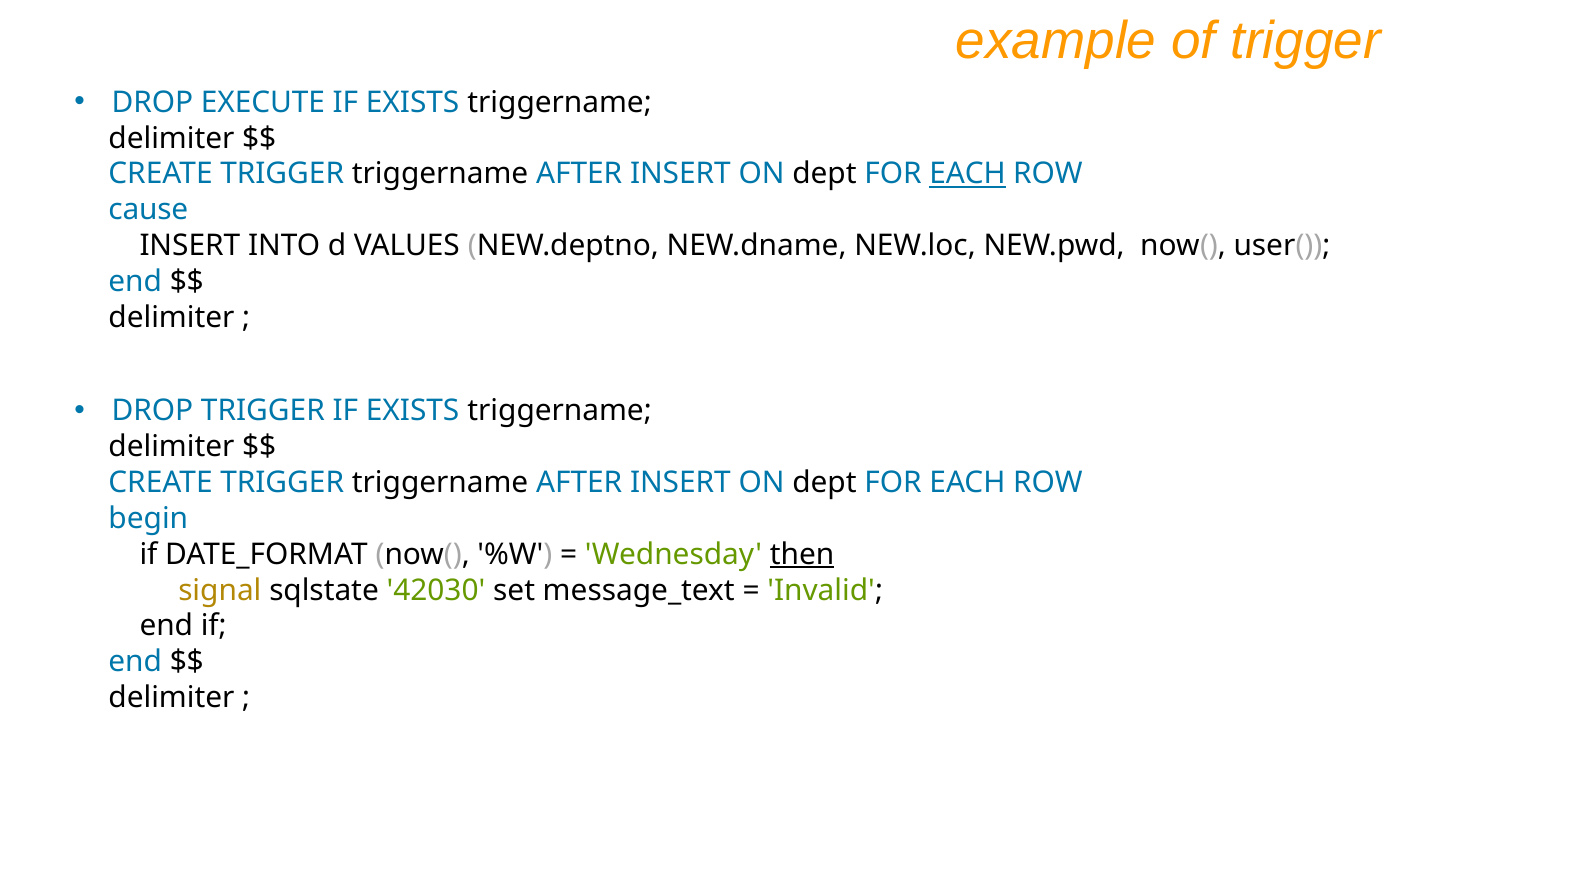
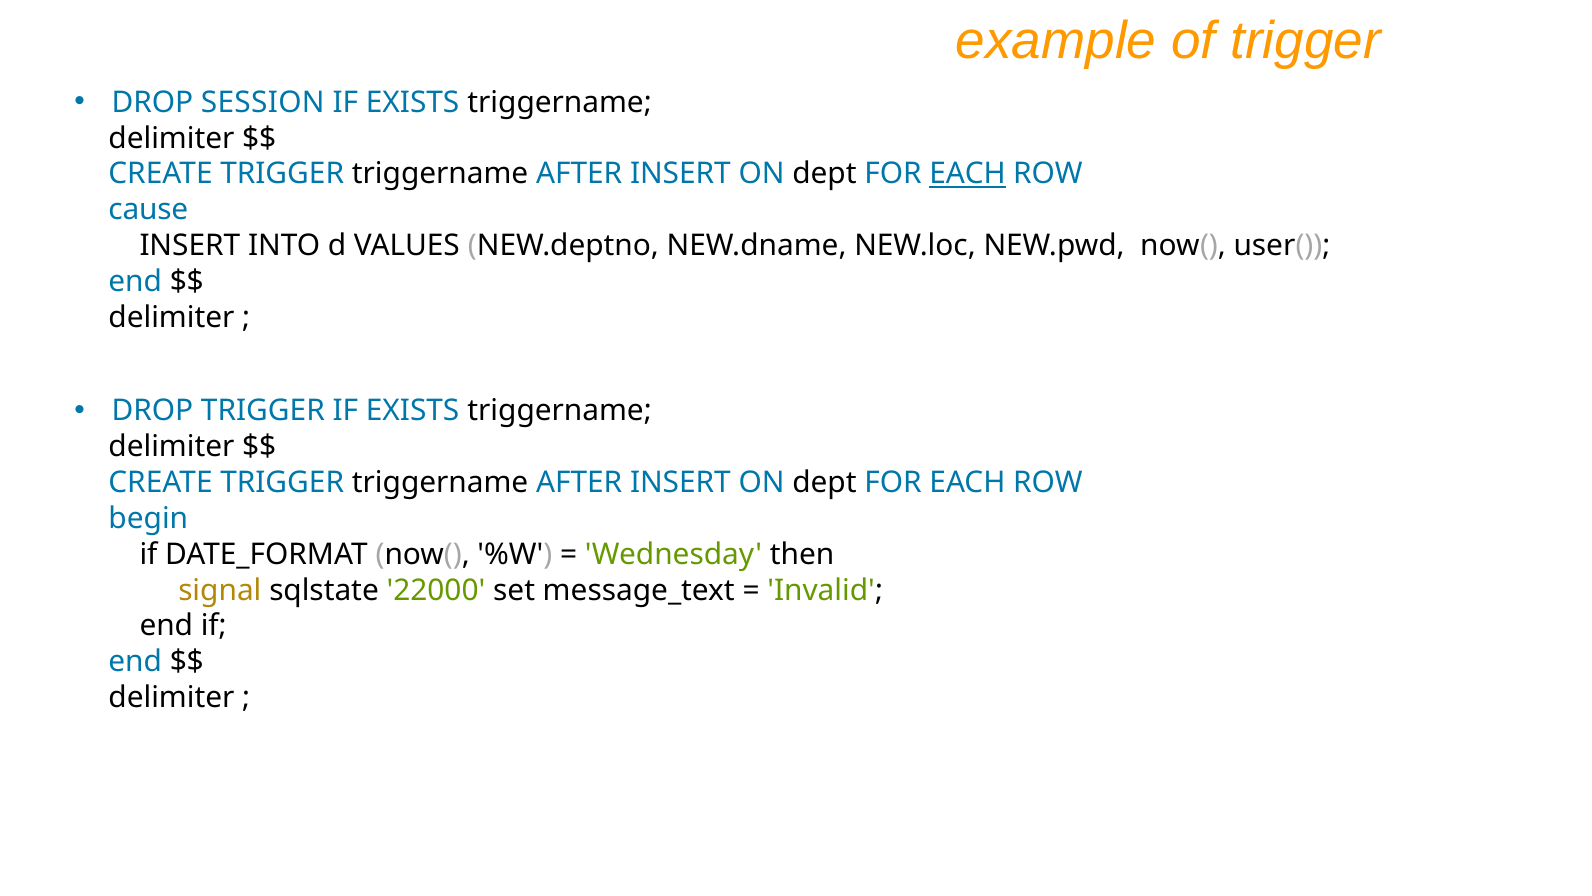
EXECUTE: EXECUTE -> SESSION
then underline: present -> none
42030: 42030 -> 22000
